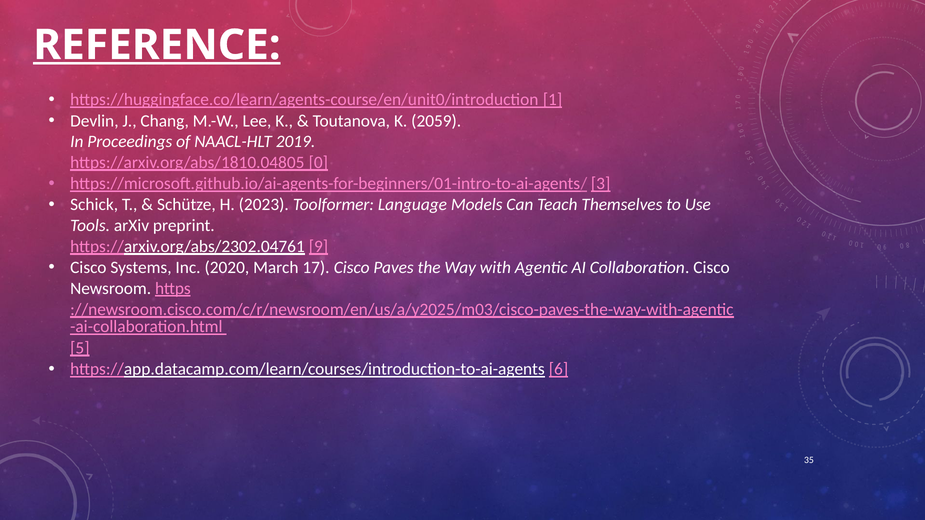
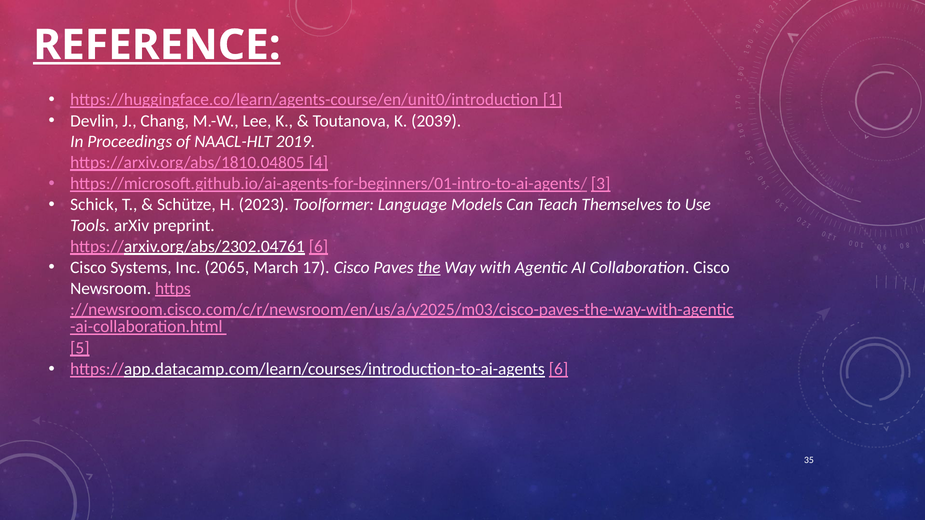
2059: 2059 -> 2039
0: 0 -> 4
https://arxiv.org/abs/2302.04761 9: 9 -> 6
2020: 2020 -> 2065
the underline: none -> present
